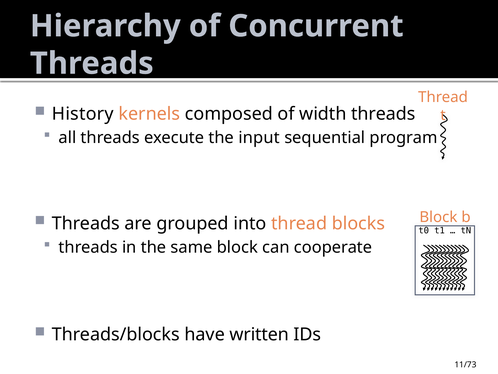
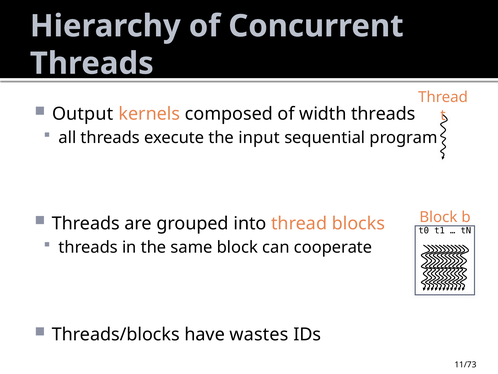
History: History -> Output
written: written -> wastes
